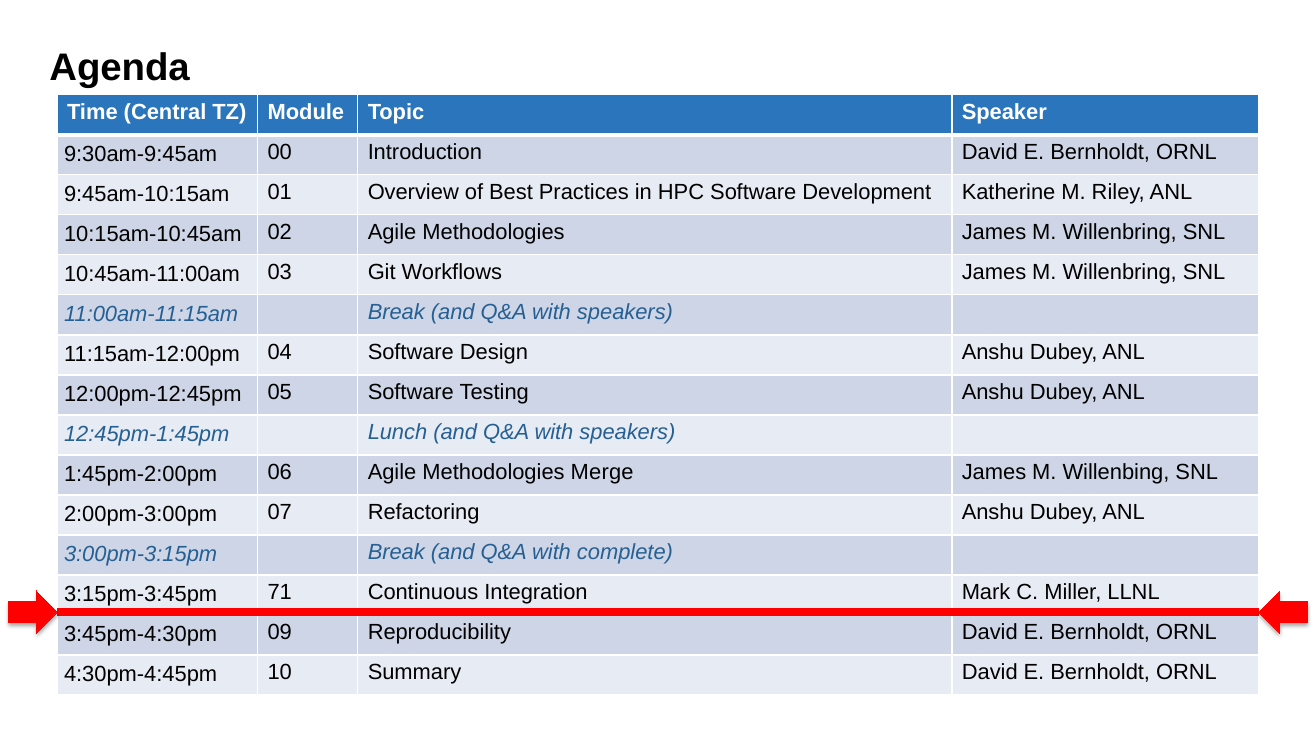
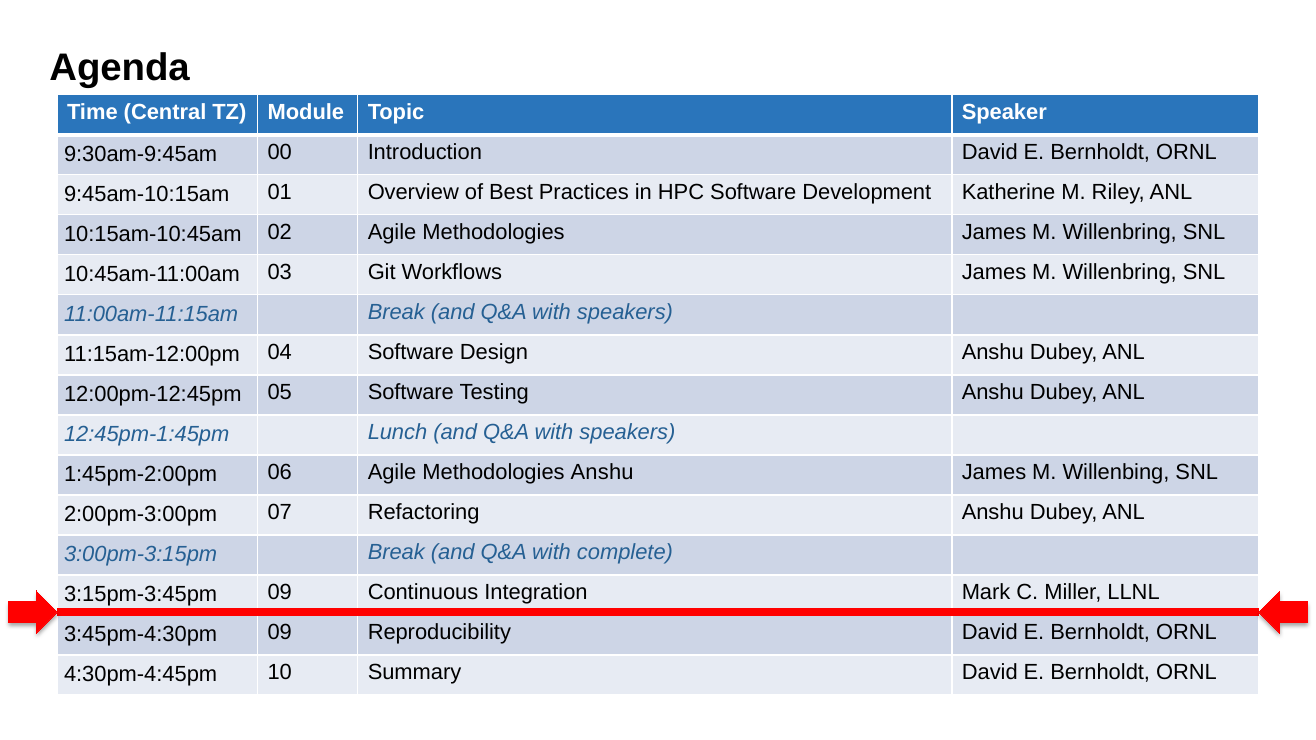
Methodologies Merge: Merge -> Anshu
3:15pm-3:45pm 71: 71 -> 09
